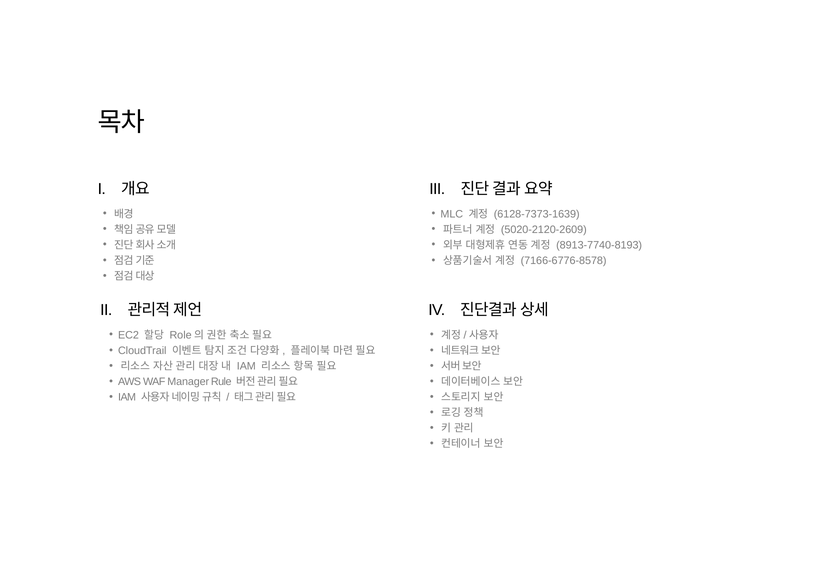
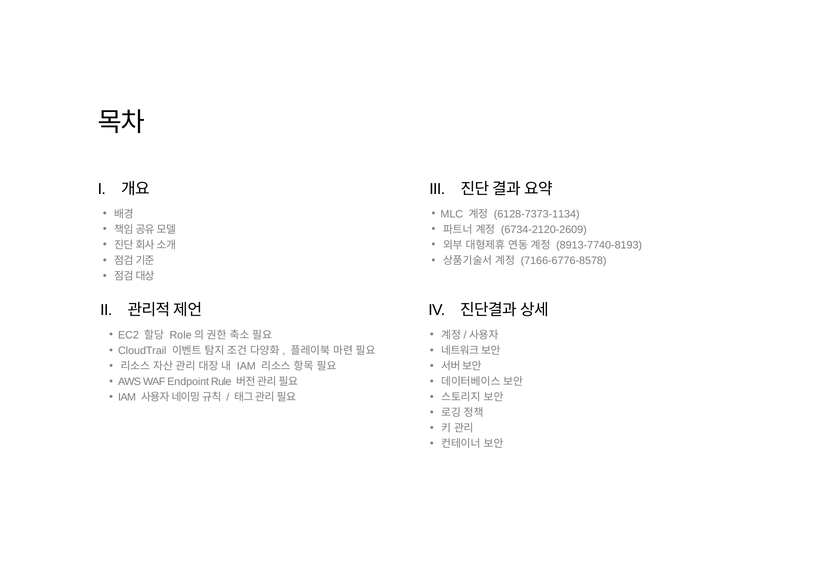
6128-7373-1639: 6128-7373-1639 -> 6128-7373-1134
5020-2120-2609: 5020-2120-2609 -> 6734-2120-2609
Manager: Manager -> Endpoint
